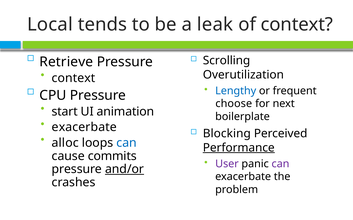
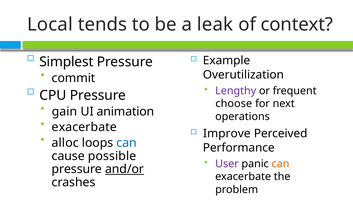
Retrieve: Retrieve -> Simplest
Scrolling: Scrolling -> Example
context at (74, 78): context -> commit
Lengthy colour: blue -> purple
start: start -> gain
boilerplate: boilerplate -> operations
Blocking: Blocking -> Improve
Performance underline: present -> none
commits: commits -> possible
can at (280, 164) colour: purple -> orange
